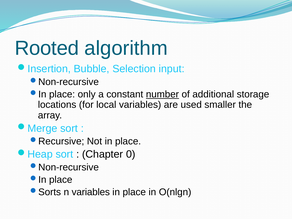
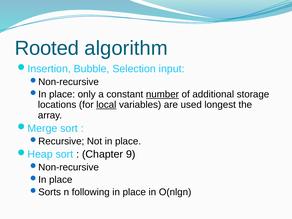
local underline: none -> present
smaller: smaller -> longest
0: 0 -> 9
n variables: variables -> following
